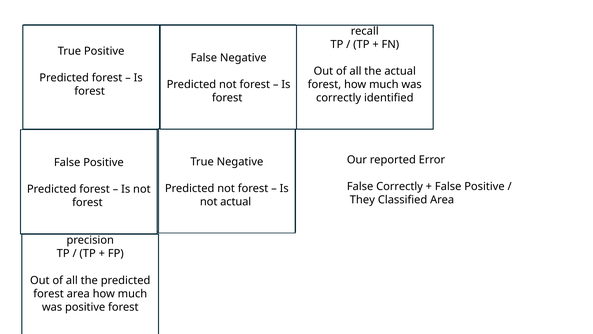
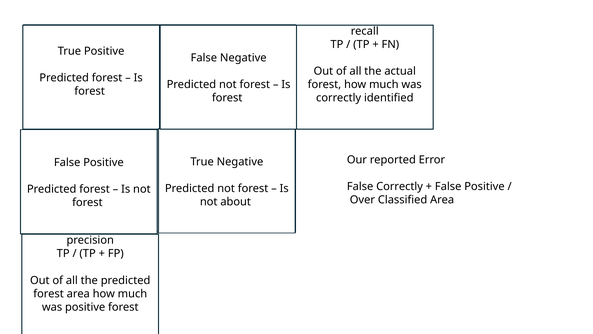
They: They -> Over
not actual: actual -> about
